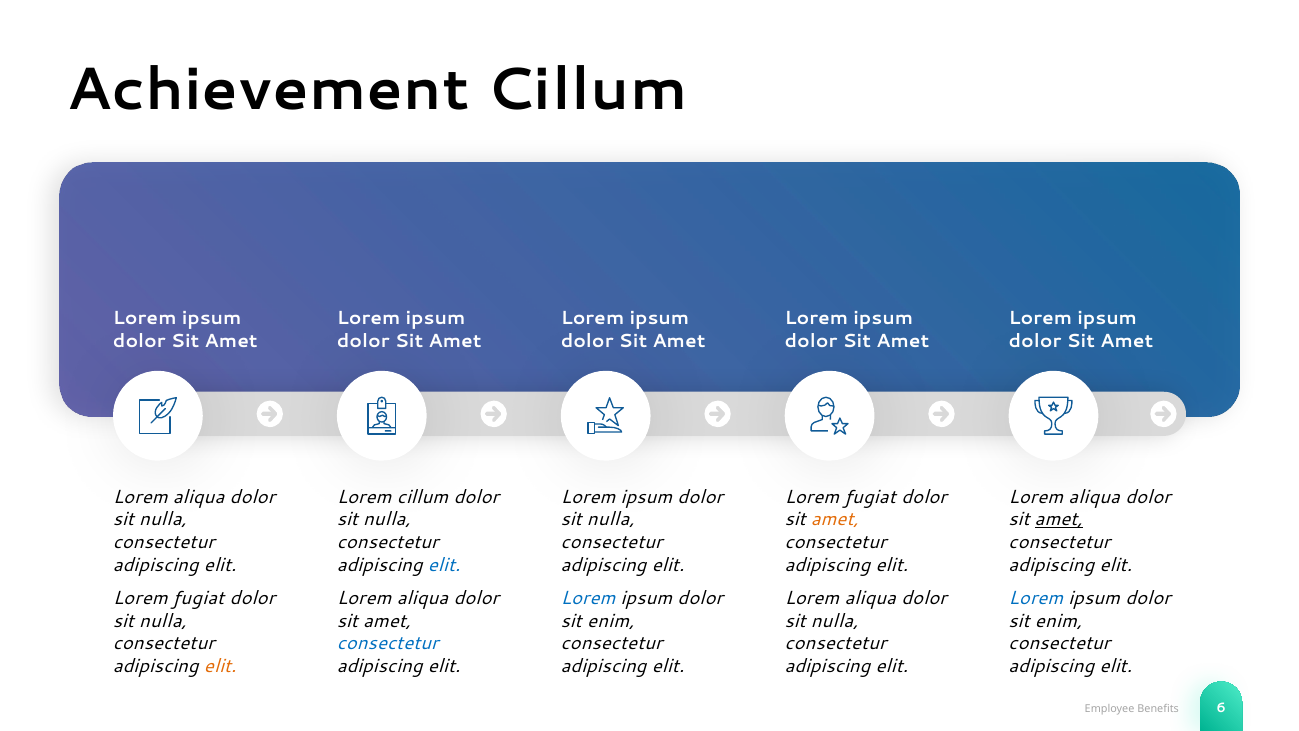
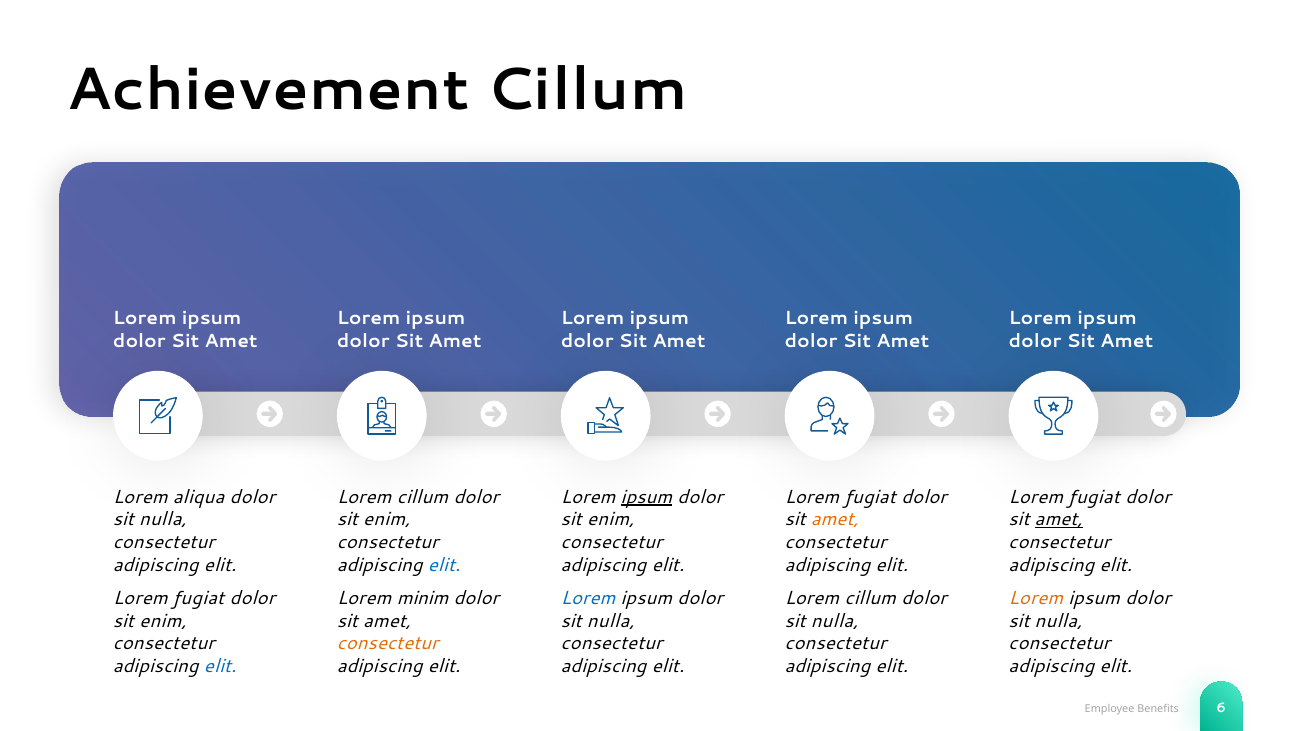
ipsum at (646, 497) underline: none -> present
aliqua at (1094, 497): aliqua -> fugiat
nulla at (387, 519): nulla -> enim
nulla at (611, 519): nulla -> enim
aliqua at (423, 598): aliqua -> minim
aliqua at (870, 598): aliqua -> cillum
Lorem at (1036, 598) colour: blue -> orange
nulla at (163, 621): nulla -> enim
enim at (611, 621): enim -> nulla
enim at (1059, 621): enim -> nulla
consectetur at (388, 643) colour: blue -> orange
elit at (220, 666) colour: orange -> blue
